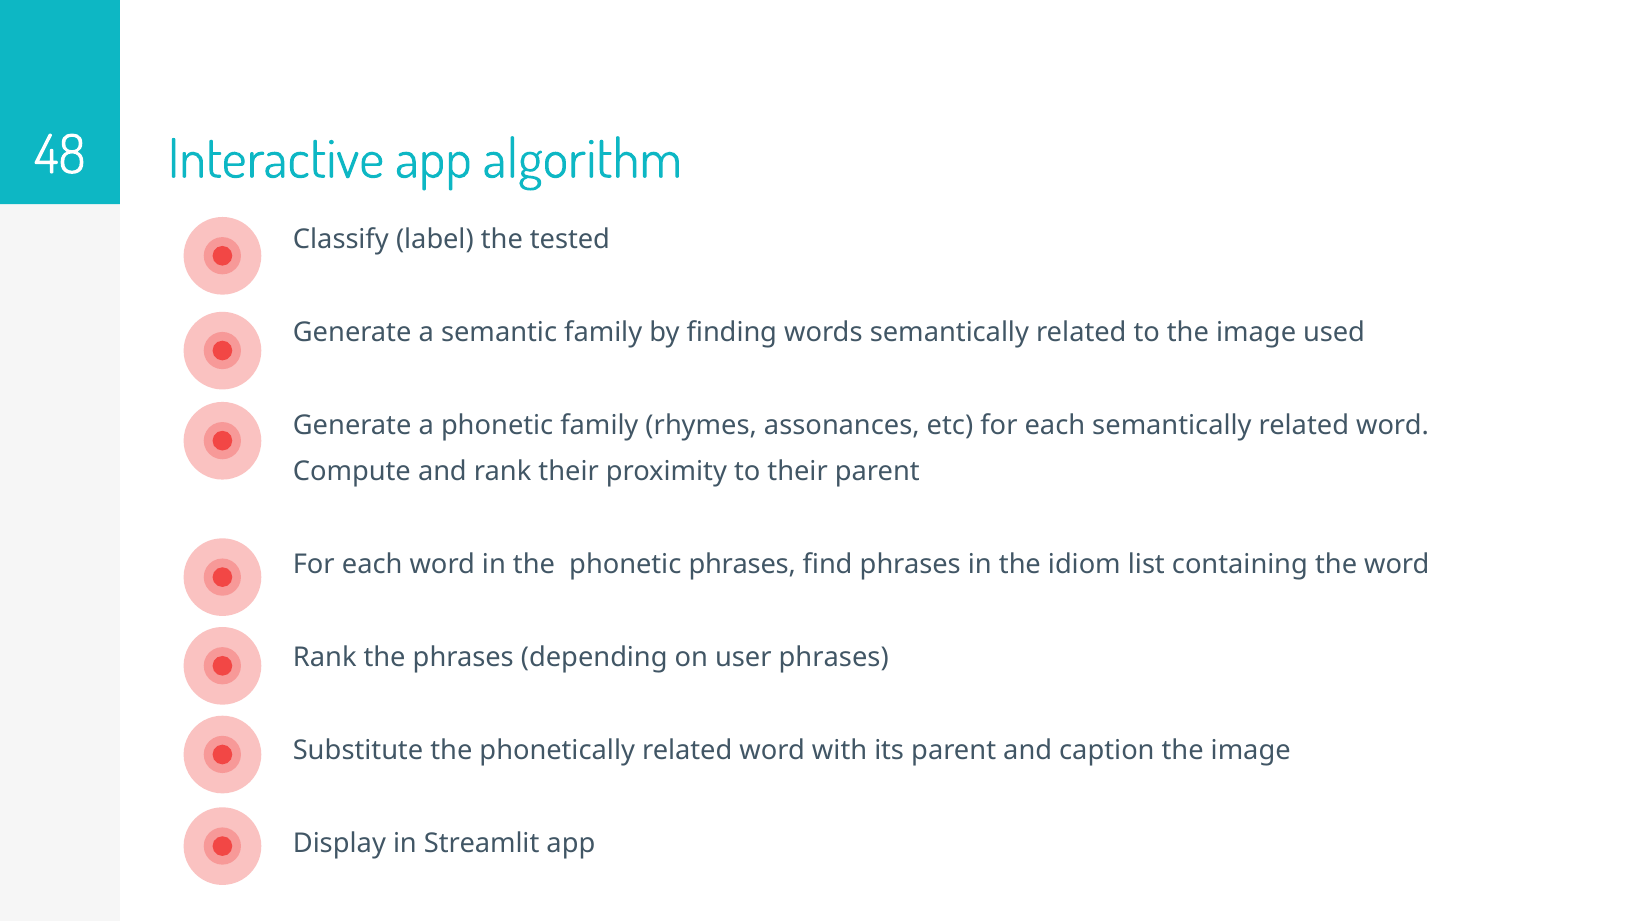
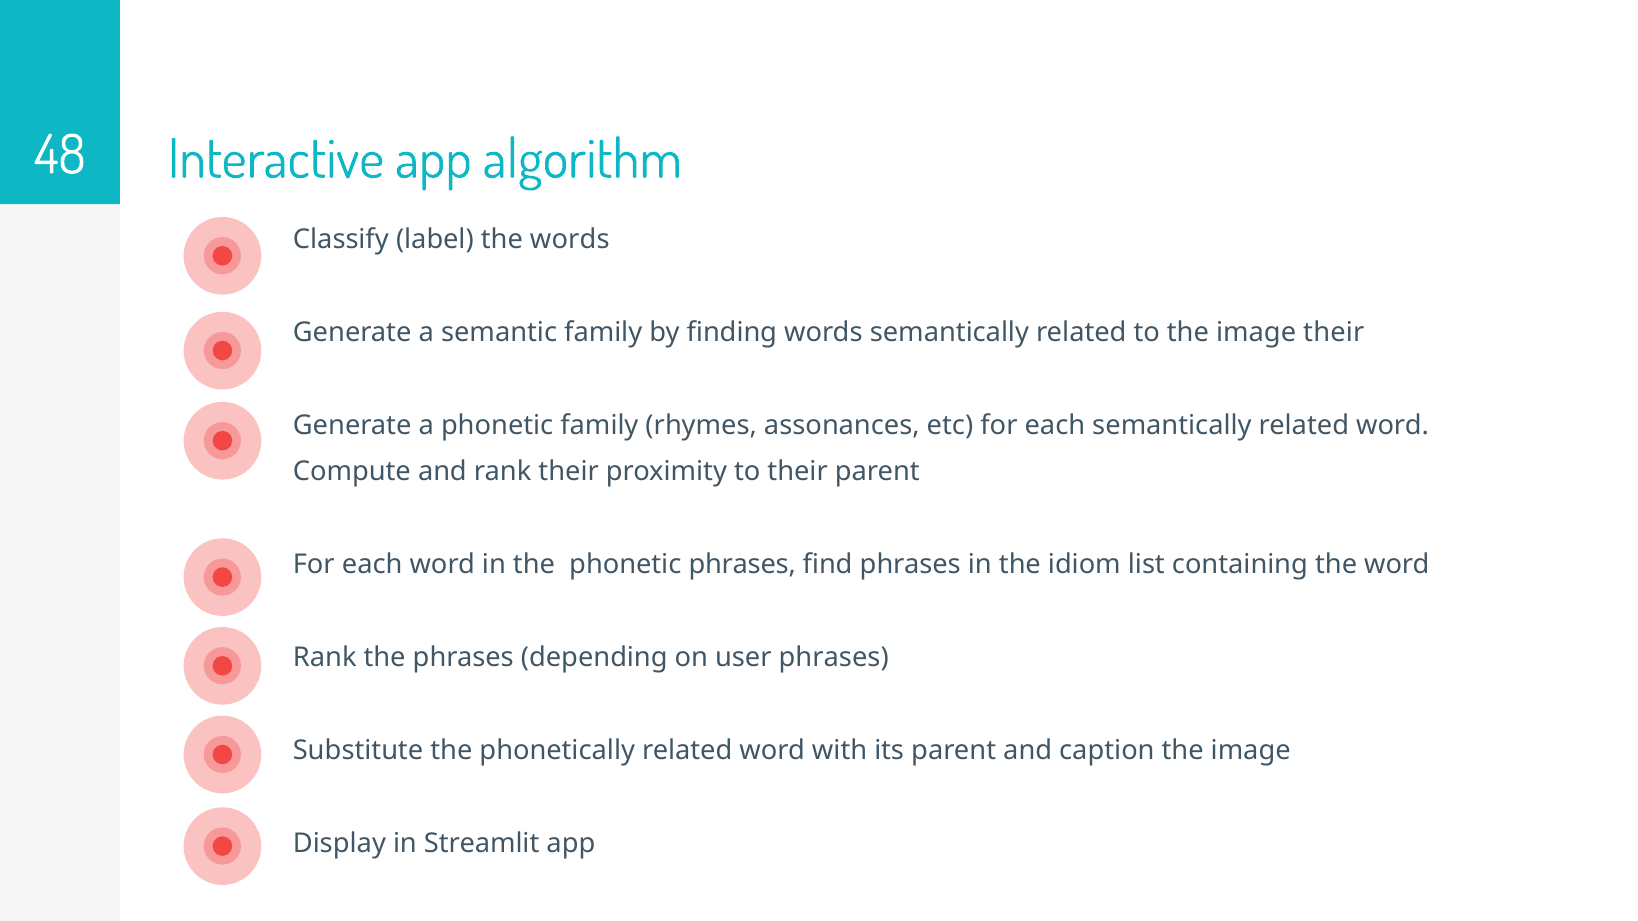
the tested: tested -> words
image used: used -> their
